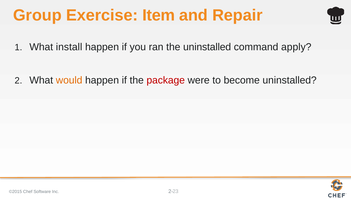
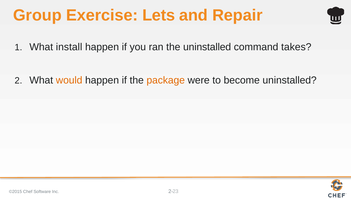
Item: Item -> Lets
apply: apply -> takes
package colour: red -> orange
